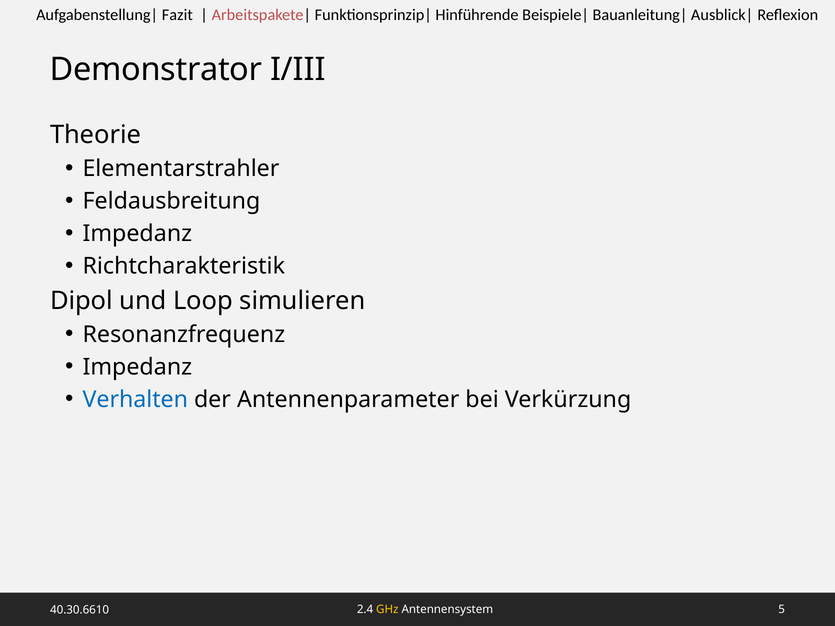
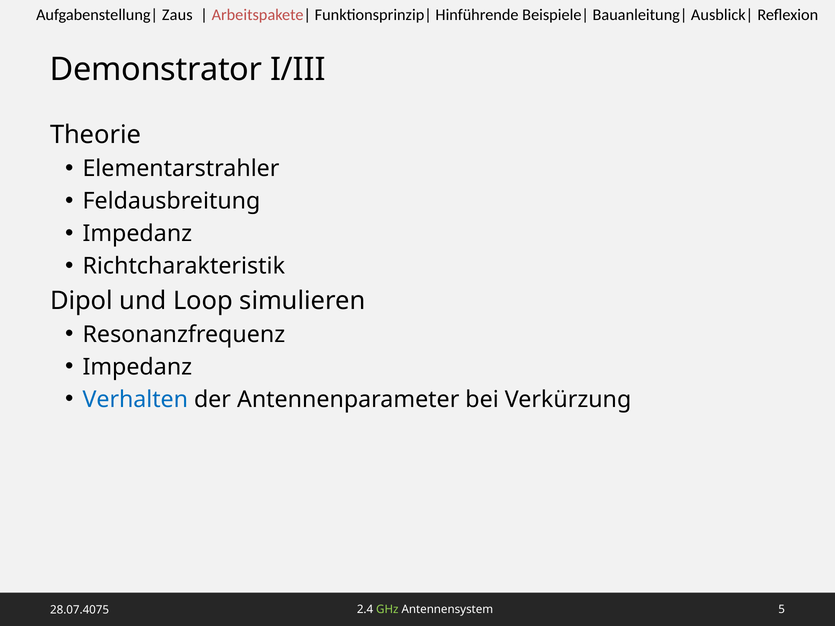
Fazit: Fazit -> Zaus
GHz colour: yellow -> light green
40.30.6610: 40.30.6610 -> 28.07.4075
